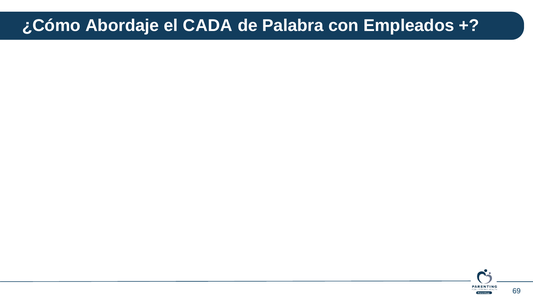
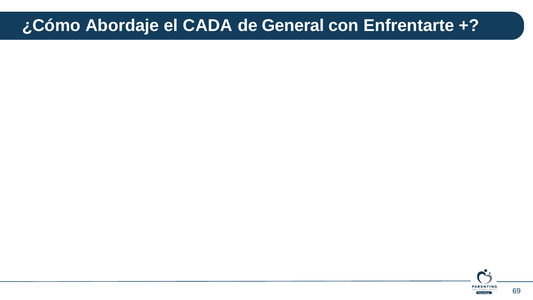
Palabra: Palabra -> General
Empleados: Empleados -> Enfrentarte
